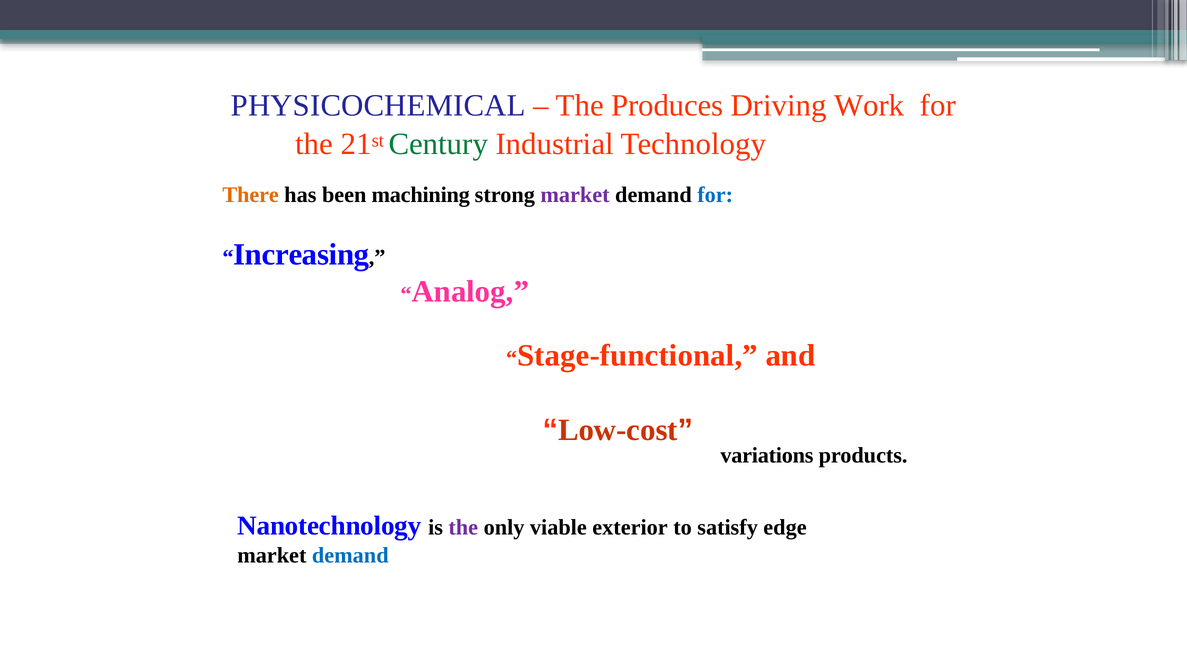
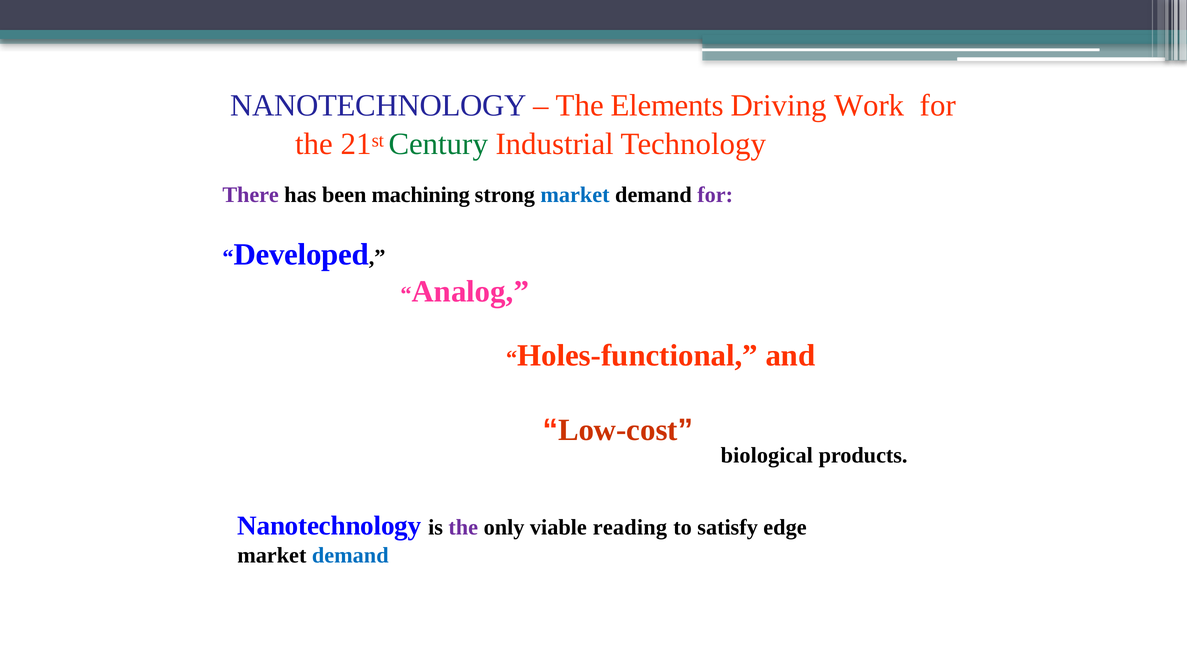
PHYSICOCHEMICAL at (378, 106): PHYSICOCHEMICAL -> NANOTECHNOLOGY
Produces: Produces -> Elements
There colour: orange -> purple
market at (575, 195) colour: purple -> blue
for at (715, 195) colour: blue -> purple
Increasing: Increasing -> Developed
Stage-functional: Stage-functional -> Holes-functional
variations: variations -> biological
exterior: exterior -> reading
